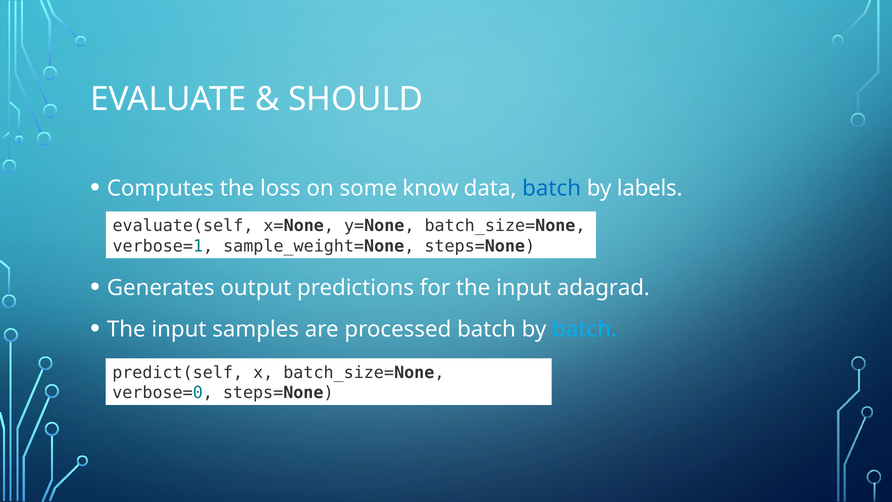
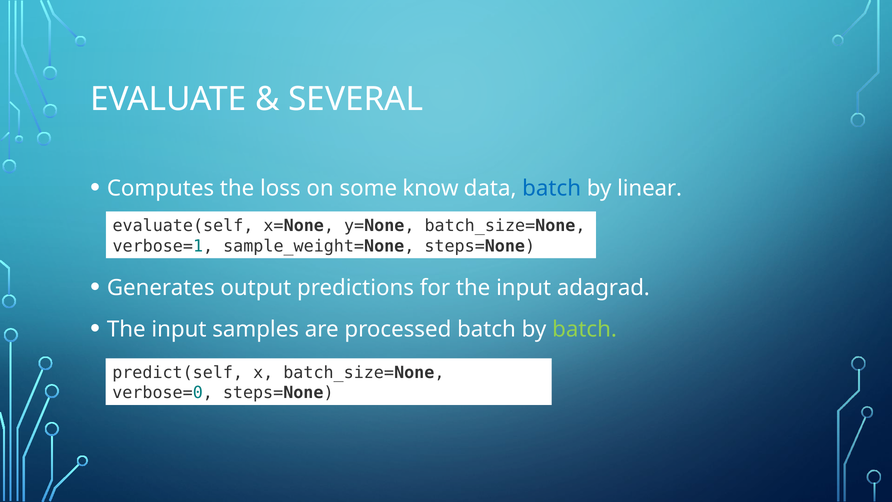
SHOULD: SHOULD -> SEVERAL
labels: labels -> linear
batch at (585, 329) colour: light blue -> light green
